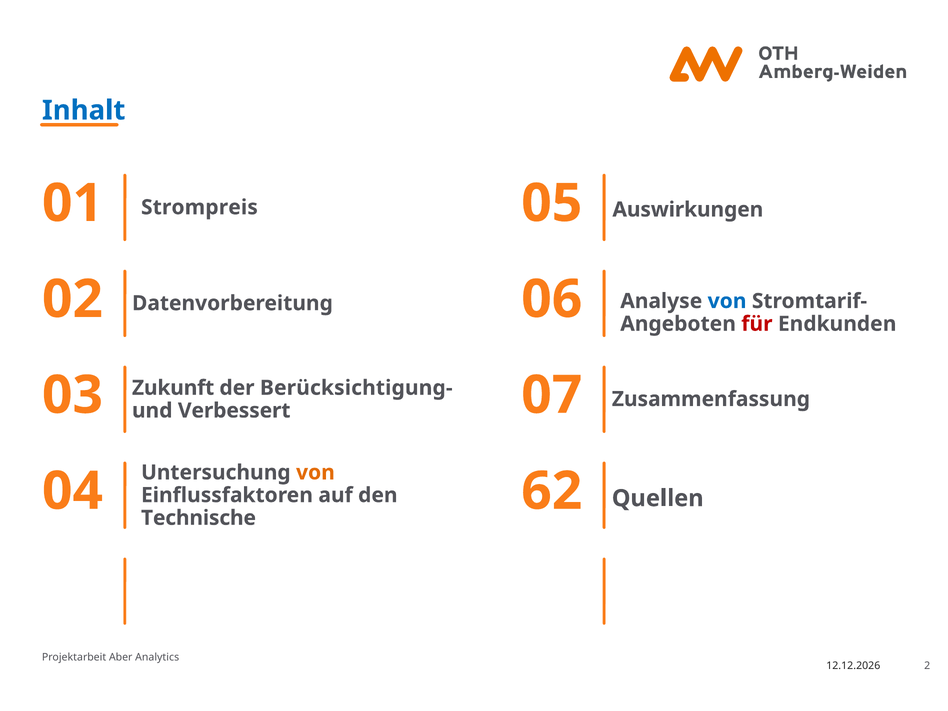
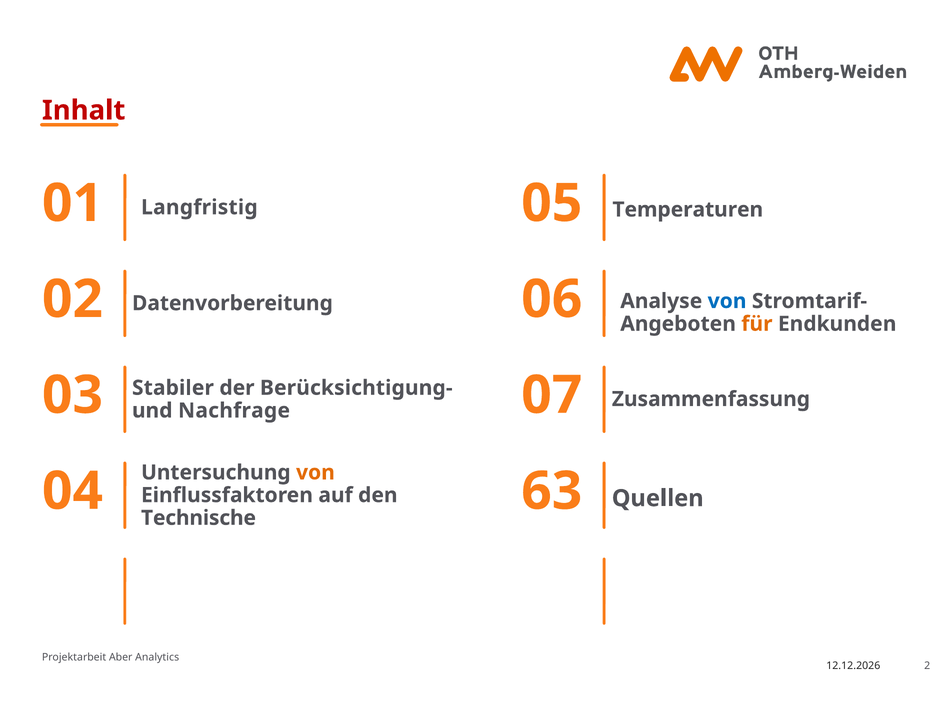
Inhalt colour: blue -> red
Strompreis: Strompreis -> Langfristig
Auswirkungen: Auswirkungen -> Temperaturen
für colour: red -> orange
Zukunft: Zukunft -> Stabiler
Verbessert: Verbessert -> Nachfrage
62: 62 -> 63
